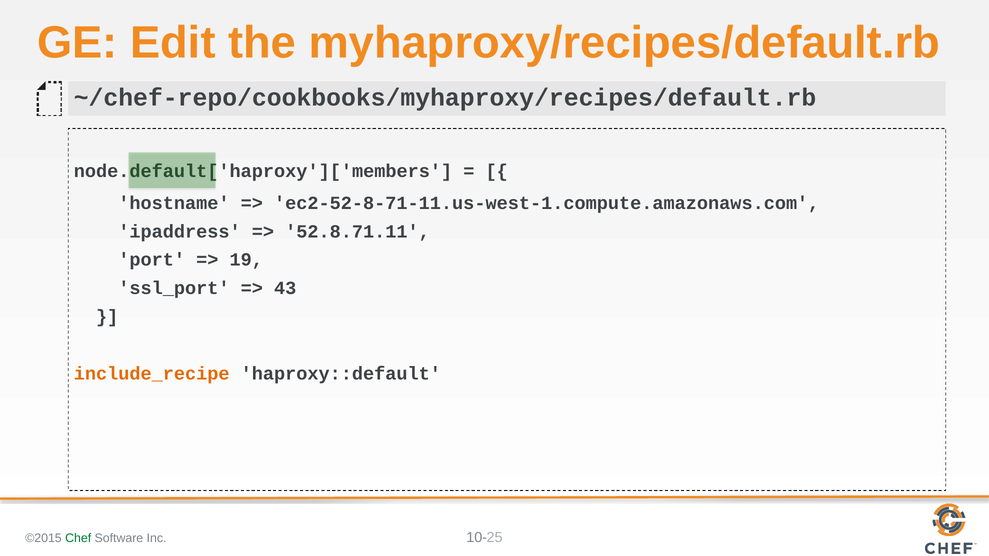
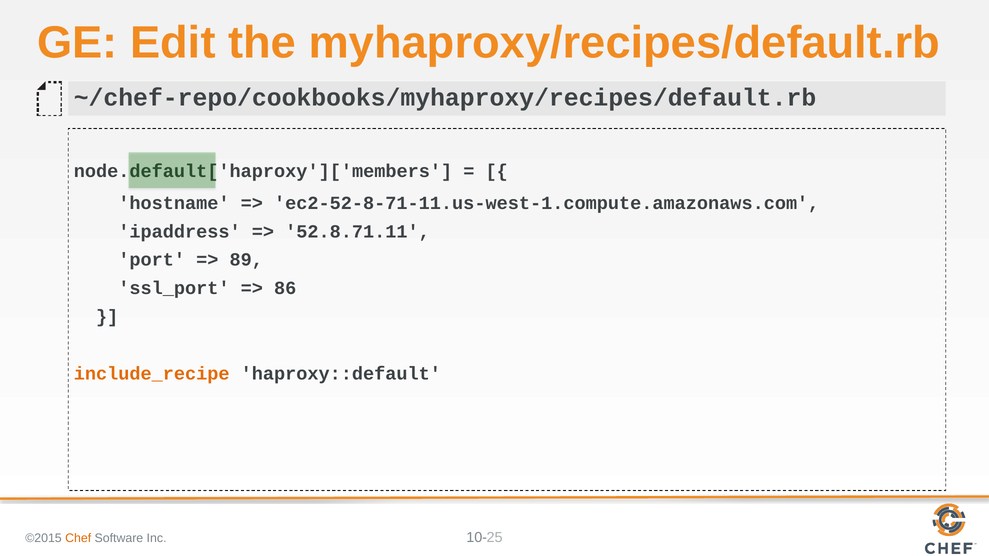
19: 19 -> 89
43: 43 -> 86
Chef colour: green -> orange
